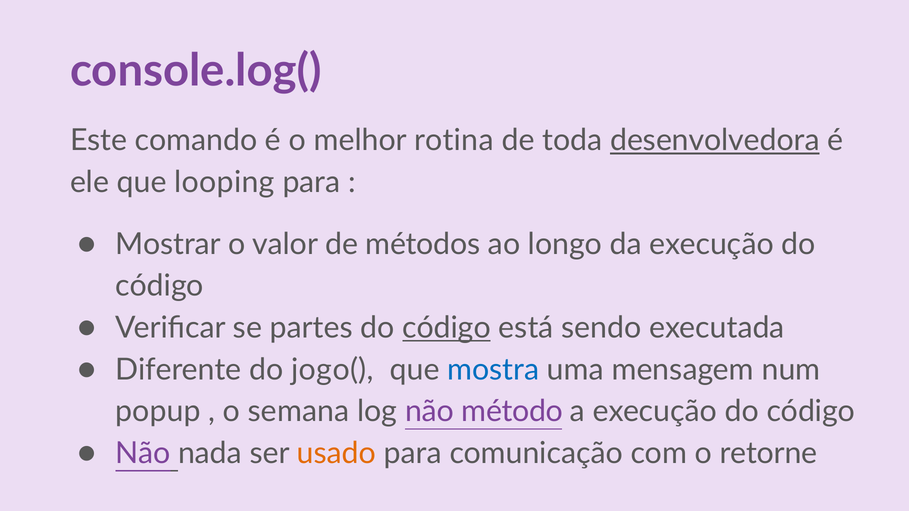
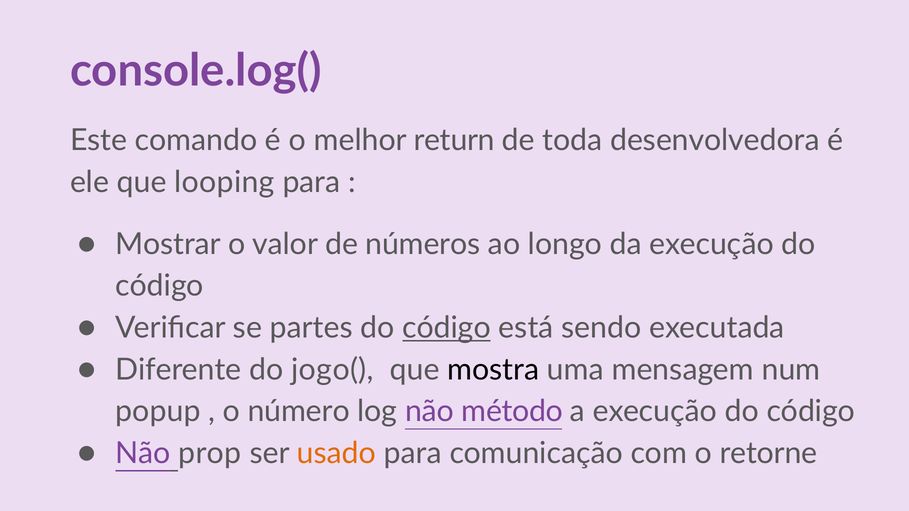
rotina: rotina -> return
desenvolvedora underline: present -> none
métodos: métodos -> números
mostra colour: blue -> black
semana: semana -> número
nada: nada -> prop
